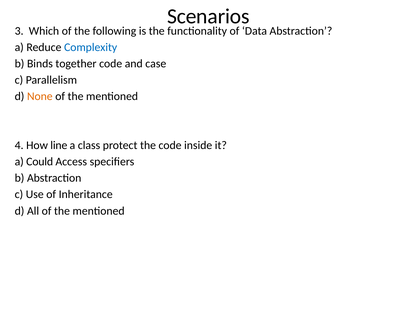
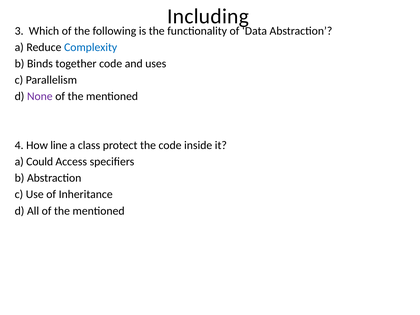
Scenarios: Scenarios -> Including
case: case -> uses
None colour: orange -> purple
